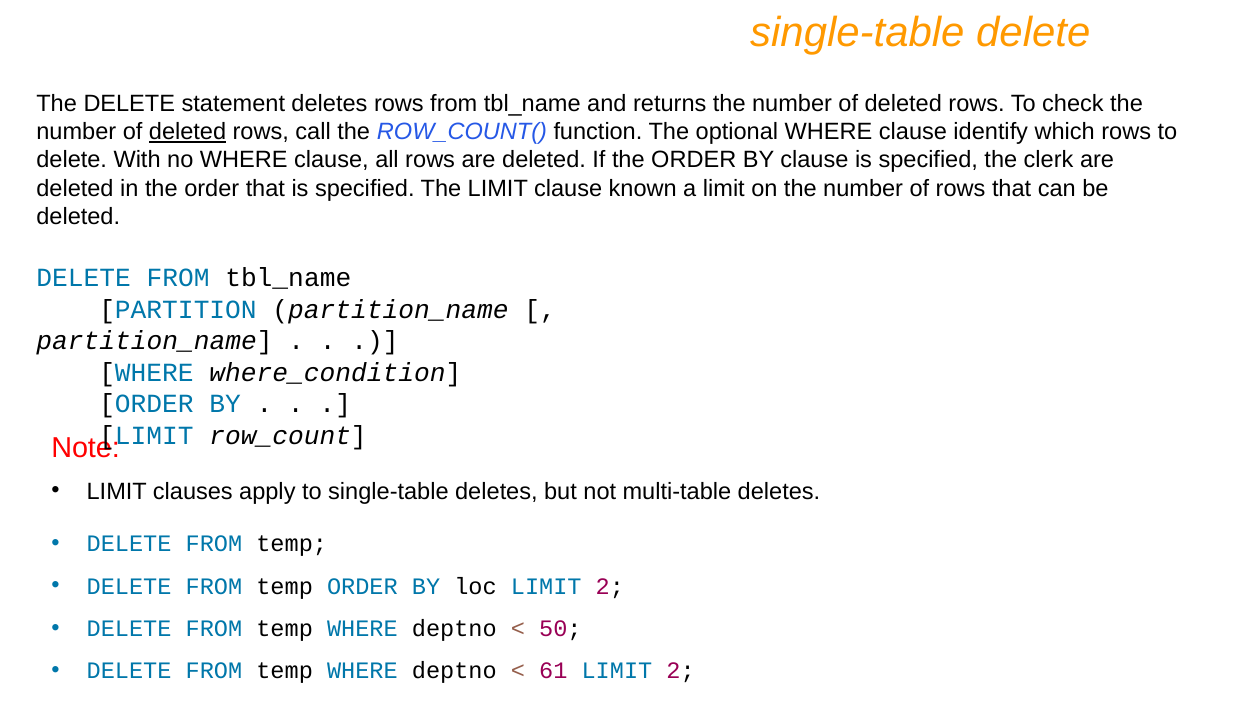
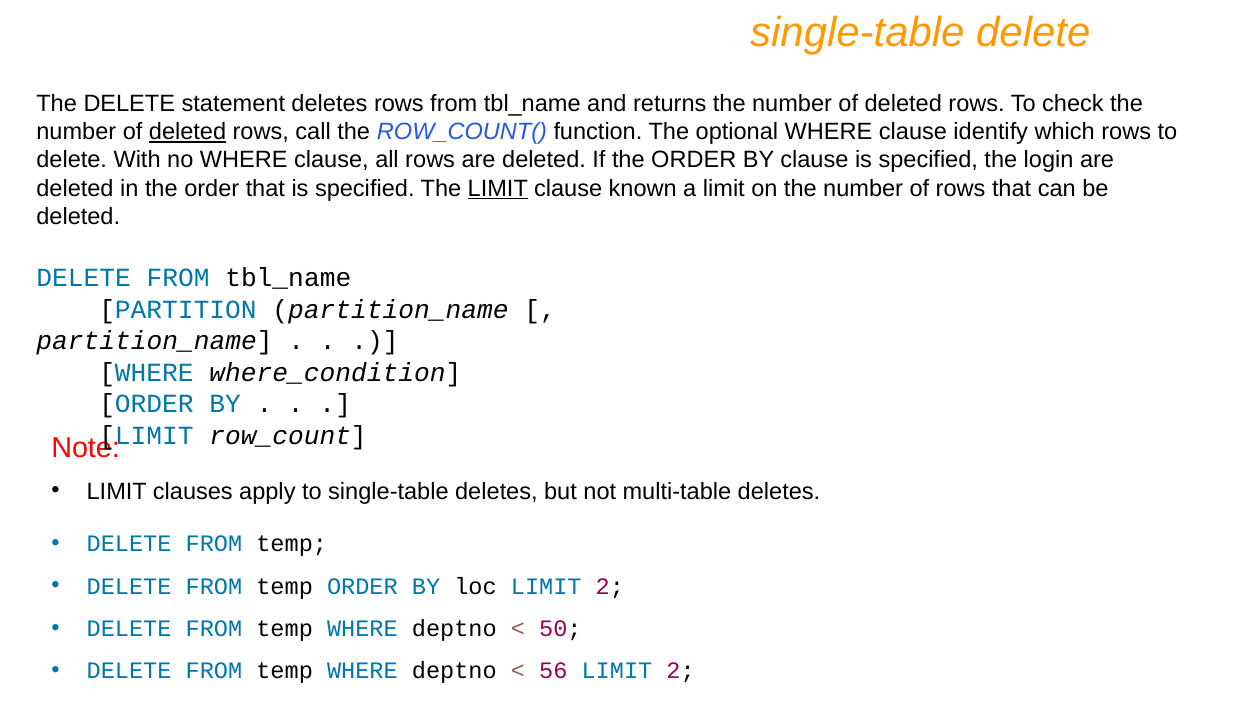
clerk: clerk -> login
LIMIT at (498, 188) underline: none -> present
61: 61 -> 56
